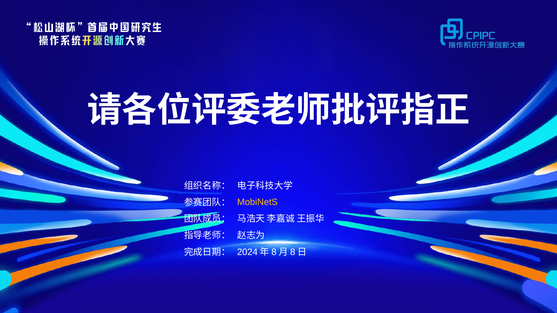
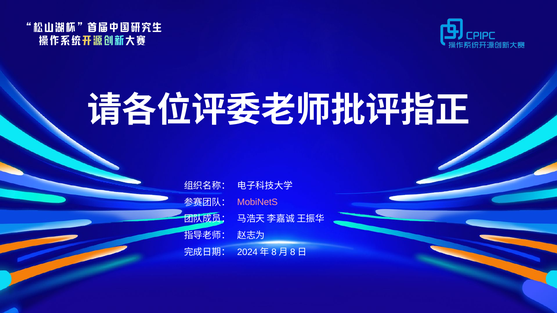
MobiNetS colour: yellow -> pink
